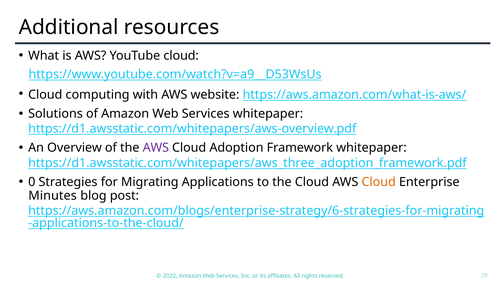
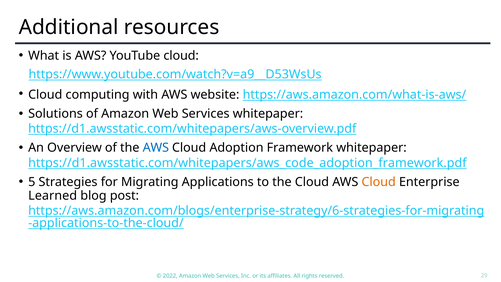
AWS at (156, 148) colour: purple -> blue
https://d1.awsstatic.com/whitepapers/aws_three_adoption_framework.pdf: https://d1.awsstatic.com/whitepapers/aws_three_adoption_framework.pdf -> https://d1.awsstatic.com/whitepapers/aws_code_adoption_framework.pdf
0: 0 -> 5
Minutes: Minutes -> Learned
